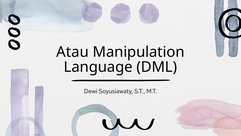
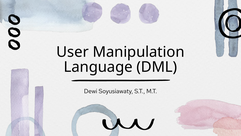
Atau: Atau -> User
